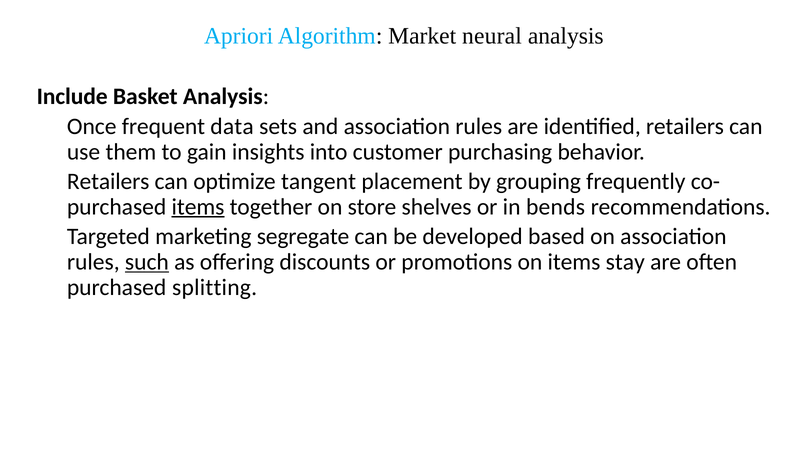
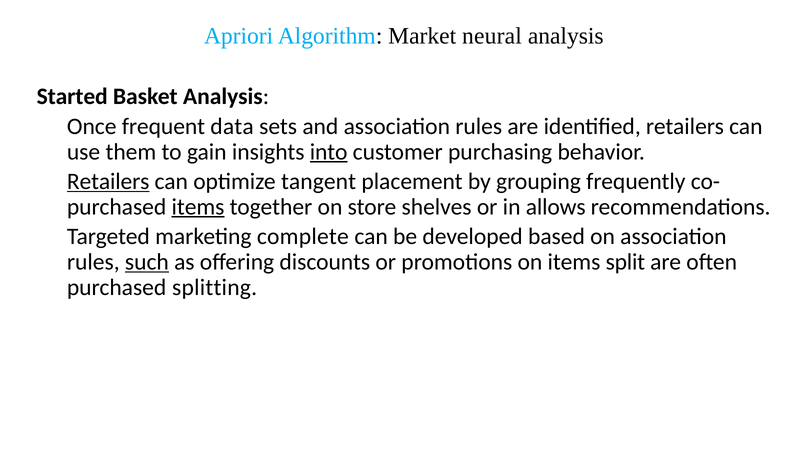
Include: Include -> Started
into underline: none -> present
Retailers at (108, 182) underline: none -> present
bends: bends -> allows
segregate: segregate -> complete
stay: stay -> split
